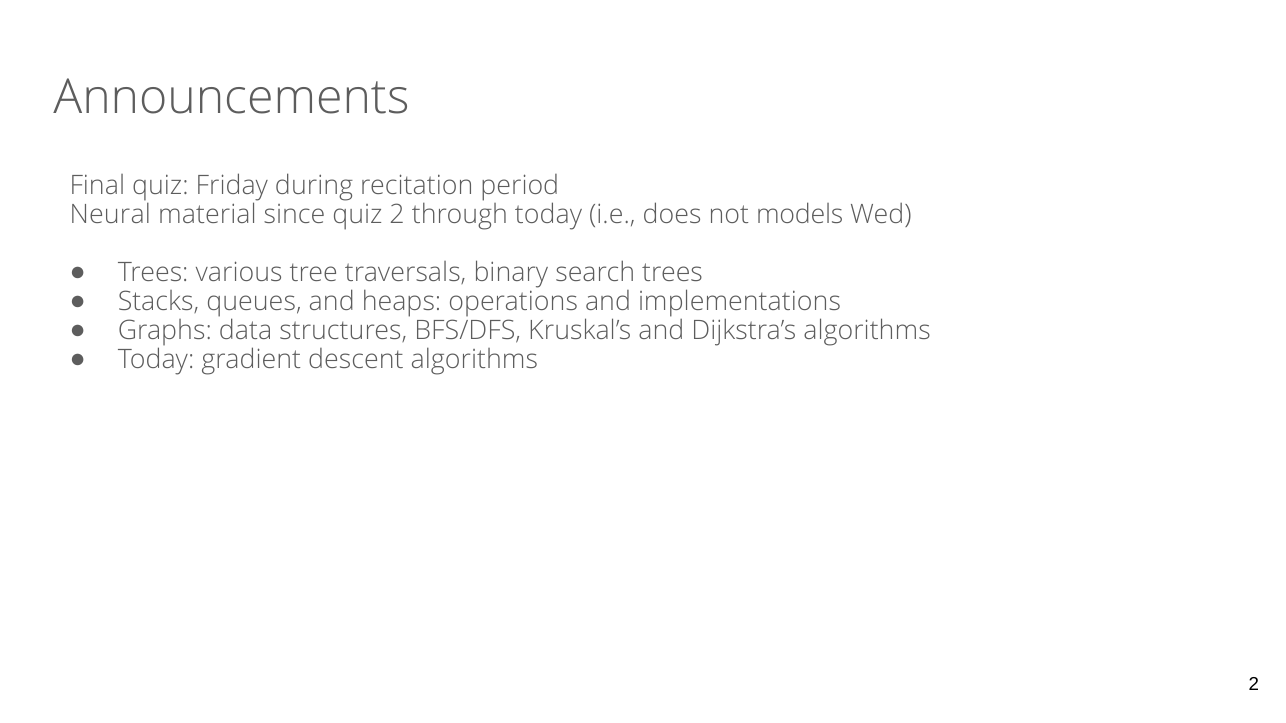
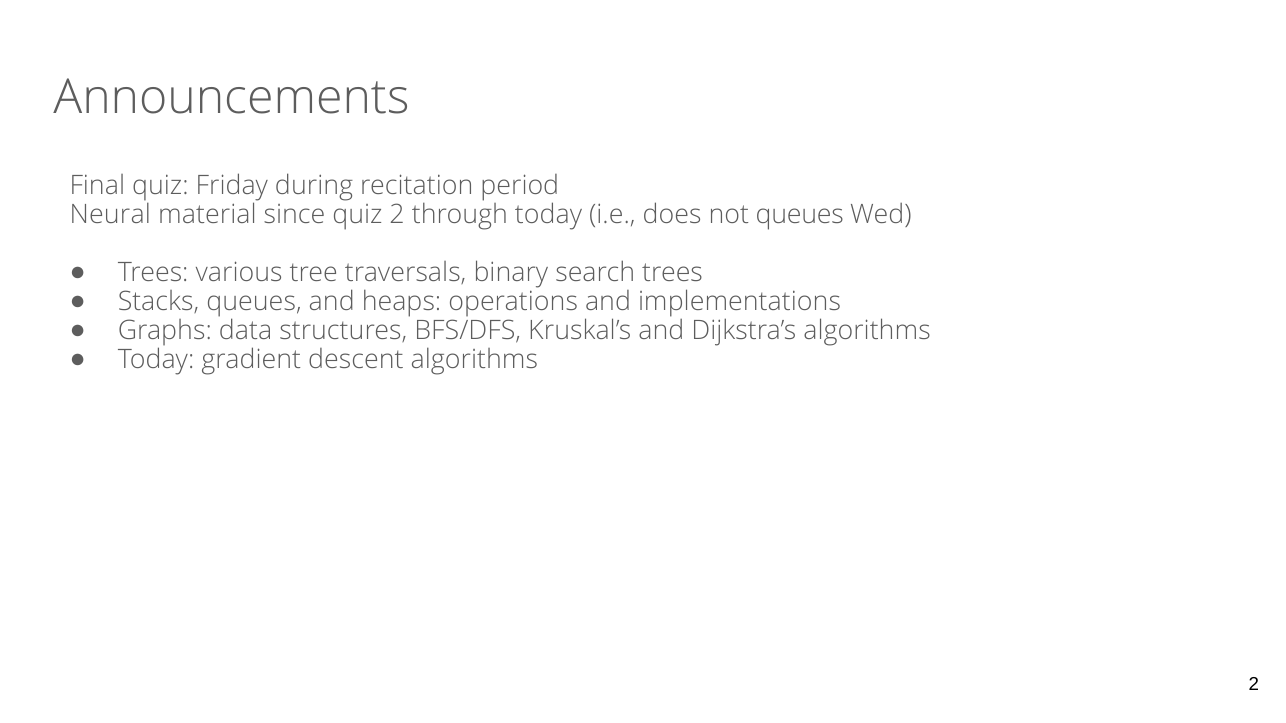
not models: models -> queues
